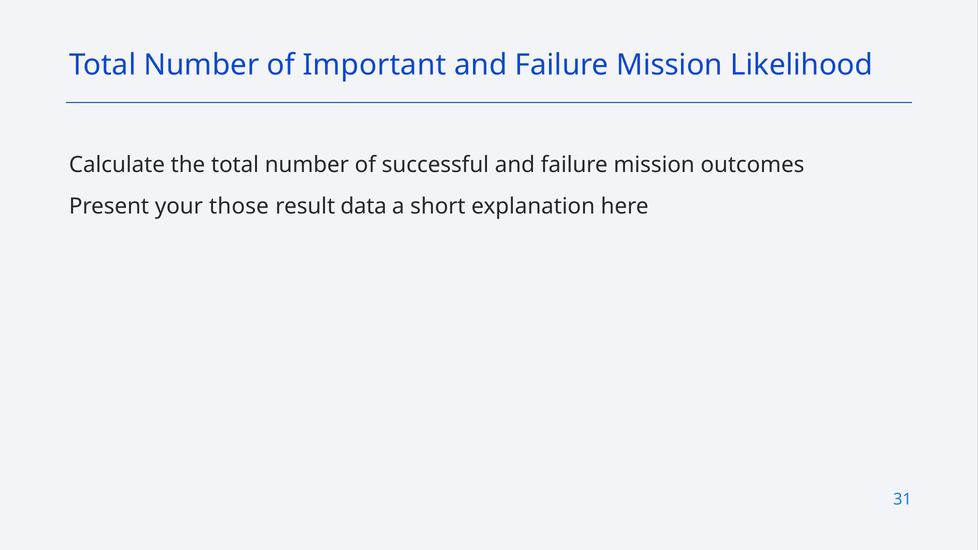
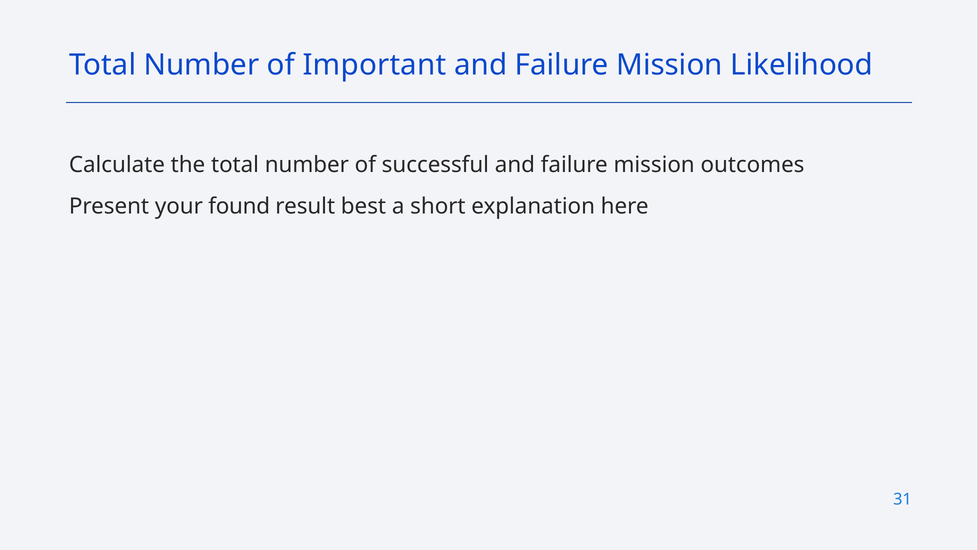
those: those -> found
data: data -> best
